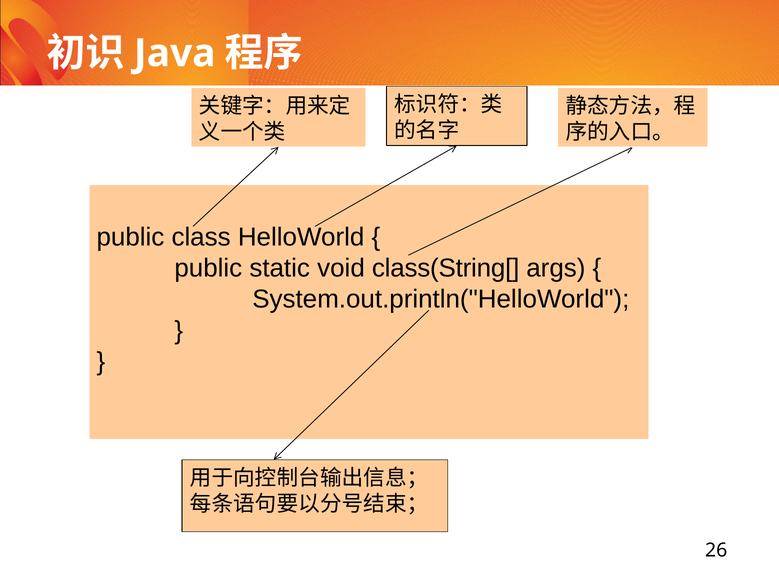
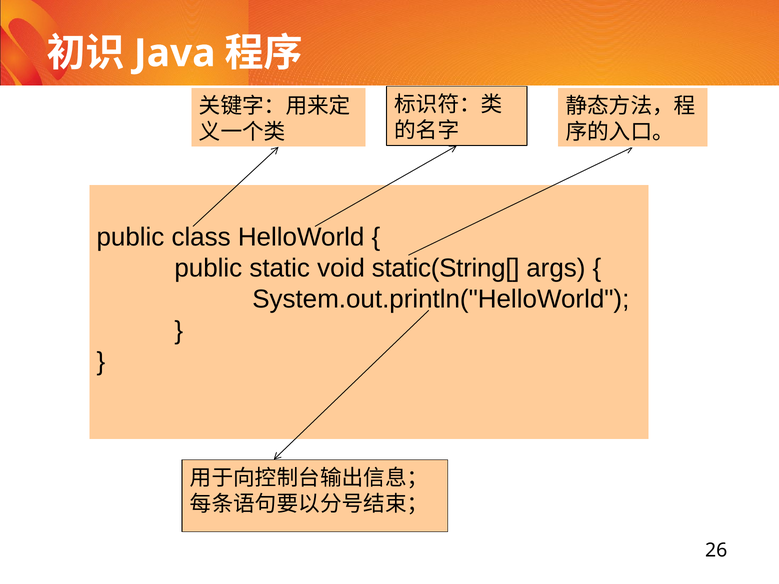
class(String[: class(String[ -> static(String[
